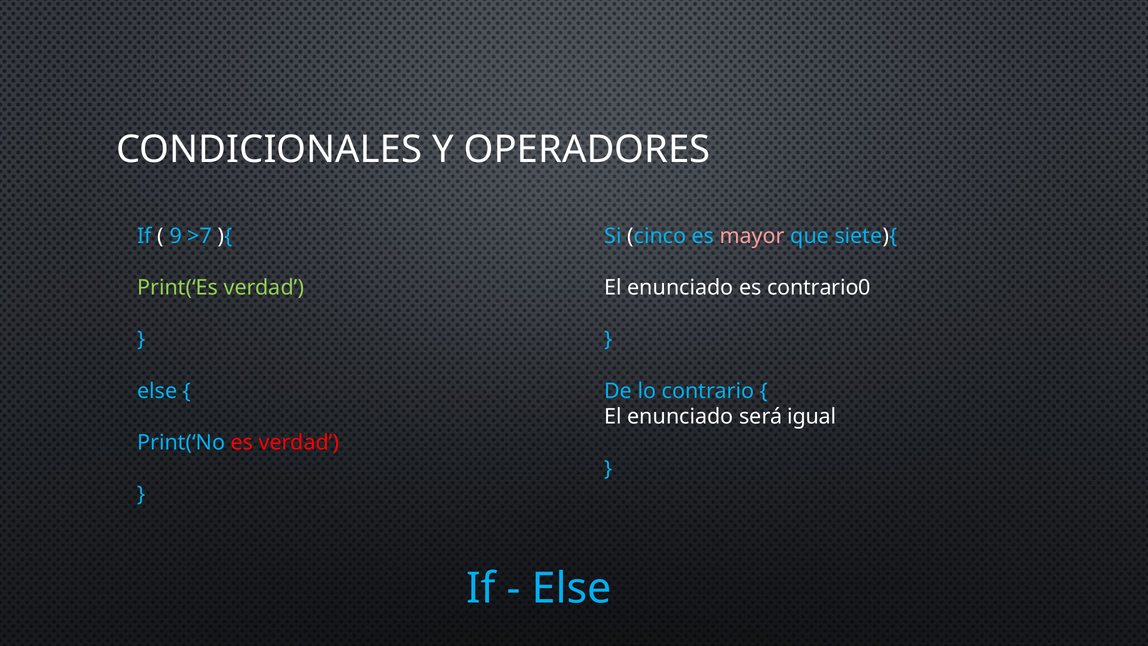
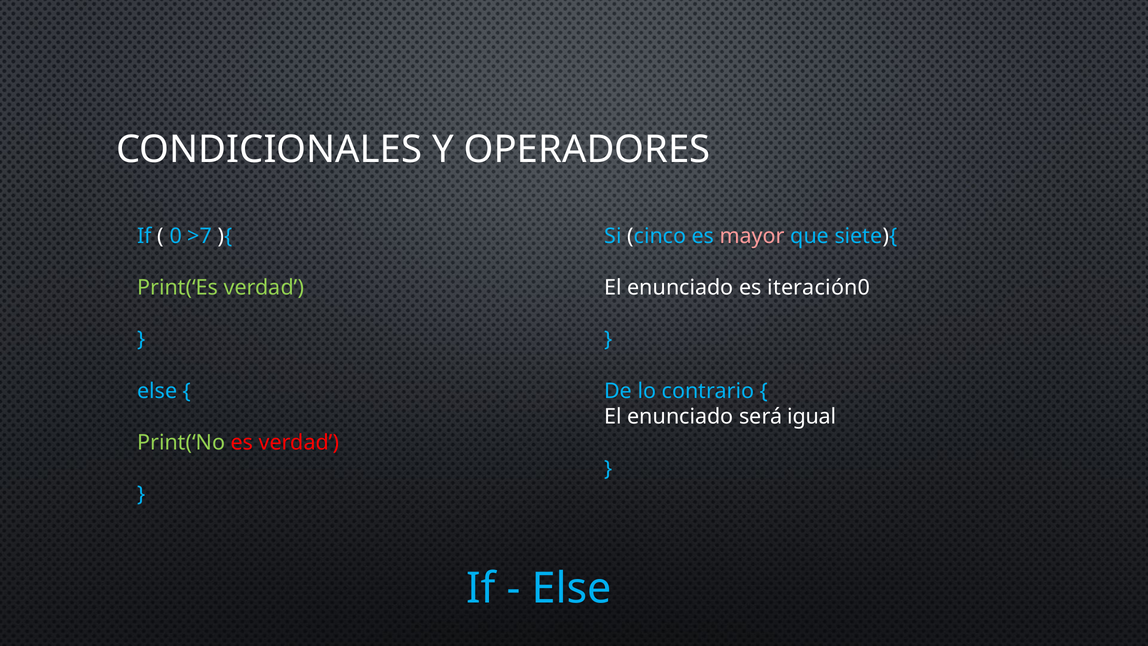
9: 9 -> 0
contrario0: contrario0 -> iteración0
Print(‘No colour: light blue -> light green
